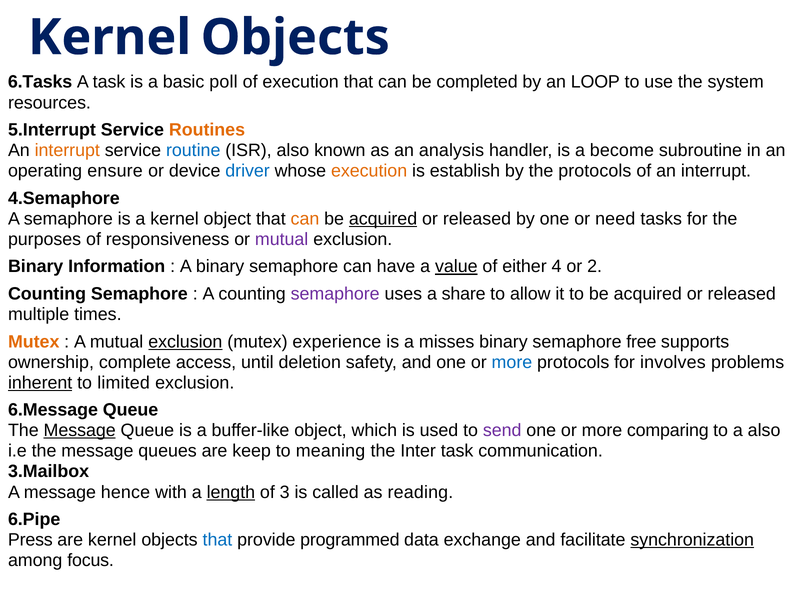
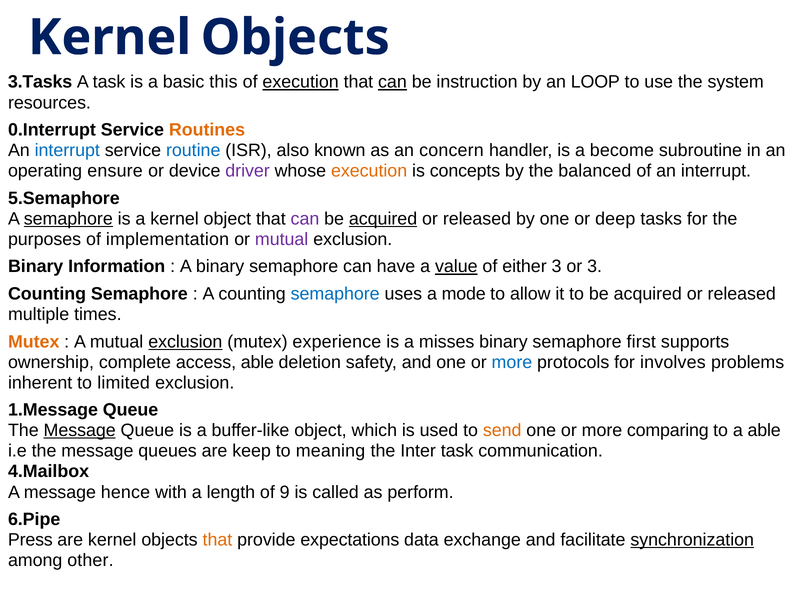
6.Tasks: 6.Tasks -> 3.Tasks
poll: poll -> this
execution at (301, 82) underline: none -> present
can at (392, 82) underline: none -> present
completed: completed -> instruction
5.Interrupt: 5.Interrupt -> 0.Interrupt
interrupt at (67, 150) colour: orange -> blue
analysis: analysis -> concern
driver colour: blue -> purple
establish: establish -> concepts
the protocols: protocols -> balanced
4.Semaphore: 4.Semaphore -> 5.Semaphore
semaphore at (68, 219) underline: none -> present
can at (305, 219) colour: orange -> purple
need: need -> deep
responsiveness: responsiveness -> implementation
either 4: 4 -> 3
or 2: 2 -> 3
semaphore at (335, 293) colour: purple -> blue
share: share -> mode
free: free -> first
access until: until -> able
inherent underline: present -> none
6.Message: 6.Message -> 1.Message
send colour: purple -> orange
a also: also -> able
3.Mailbox: 3.Mailbox -> 4.Mailbox
length underline: present -> none
3: 3 -> 9
reading: reading -> perform
that at (217, 539) colour: blue -> orange
programmed: programmed -> expectations
focus: focus -> other
